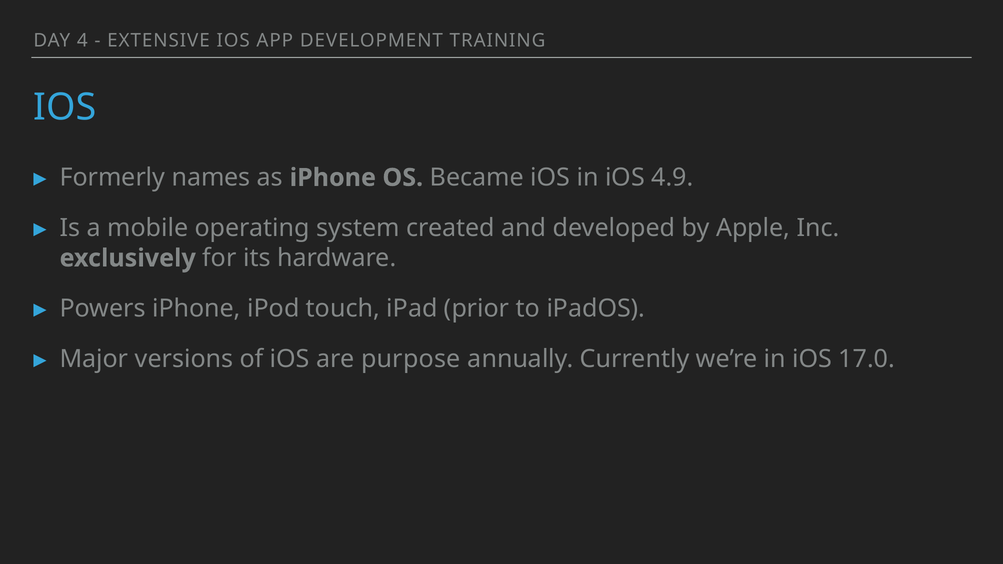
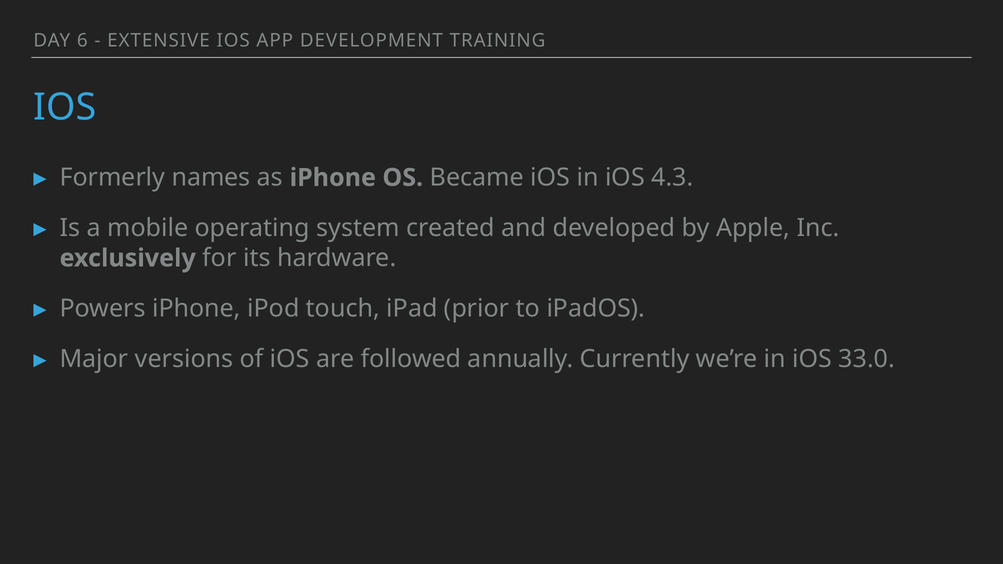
4: 4 -> 6
4.9: 4.9 -> 4.3
purpose: purpose -> followed
17.0: 17.0 -> 33.0
